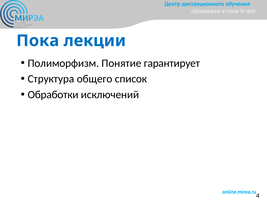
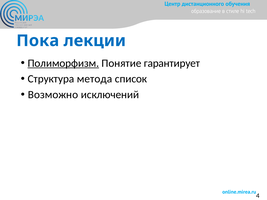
Полиморфизм underline: none -> present
общего: общего -> метода
Обработки: Обработки -> Возможно
